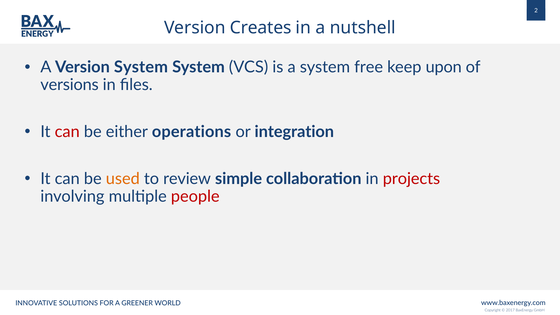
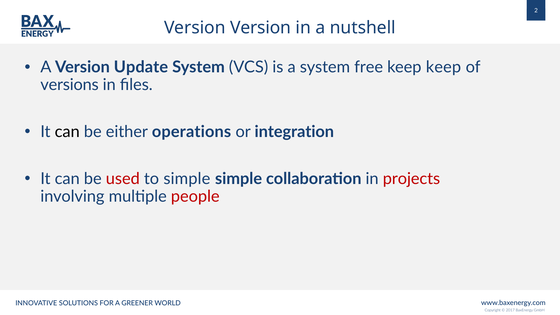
Version Creates: Creates -> Version
Version System: System -> Update
keep upon: upon -> keep
can at (67, 132) colour: red -> black
used colour: orange -> red
to review: review -> simple
